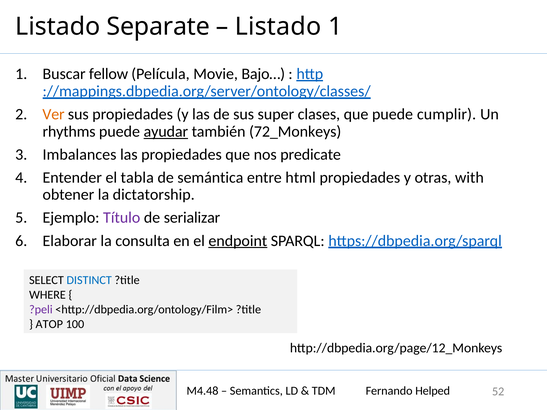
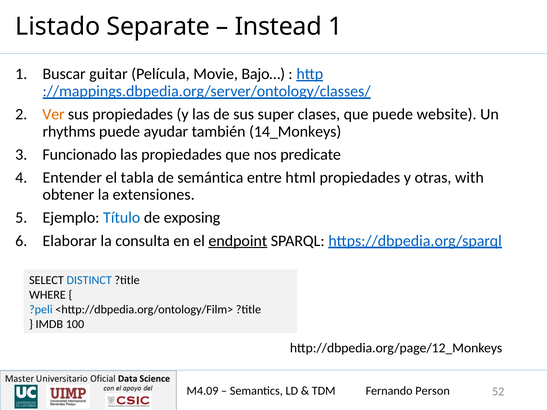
Listado at (278, 27): Listado -> Instead
fellow: fellow -> guitar
cumplir: cumplir -> website
ayudar underline: present -> none
72_Monkeys: 72_Monkeys -> 14_Monkeys
Imbalances: Imbalances -> Funcionado
dictatorship: dictatorship -> extensiones
Título colour: purple -> blue
serializar: serializar -> exposing
?peli colour: purple -> blue
ATOP: ATOP -> IMDB
M4.48: M4.48 -> M4.09
Helped: Helped -> Person
